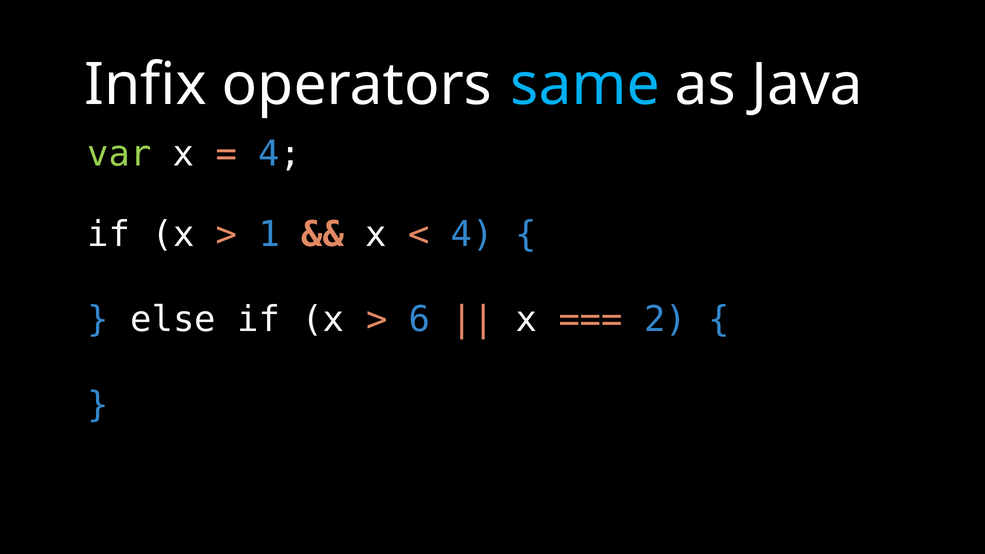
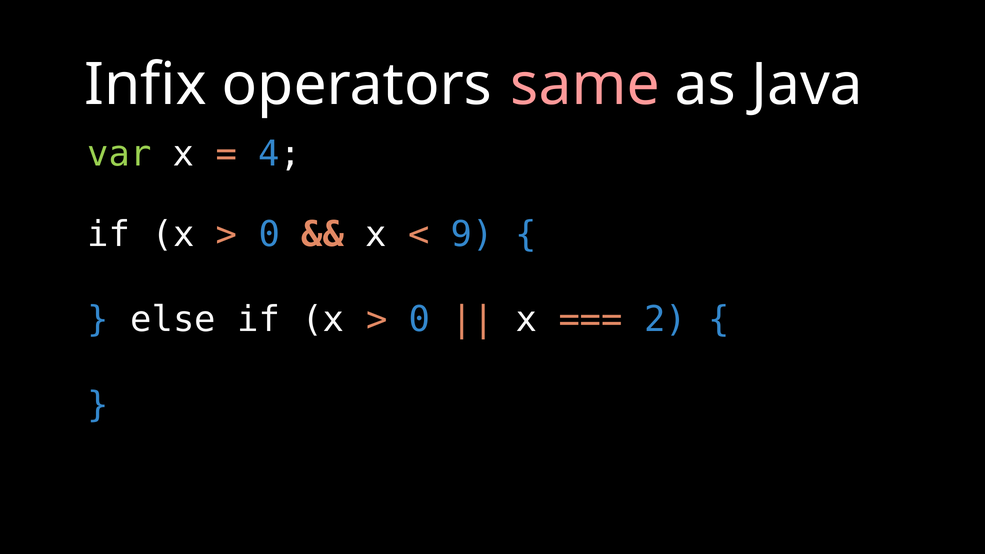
same colour: light blue -> pink
1 at (269, 234): 1 -> 0
4 at (472, 234): 4 -> 9
6 at (420, 320): 6 -> 0
